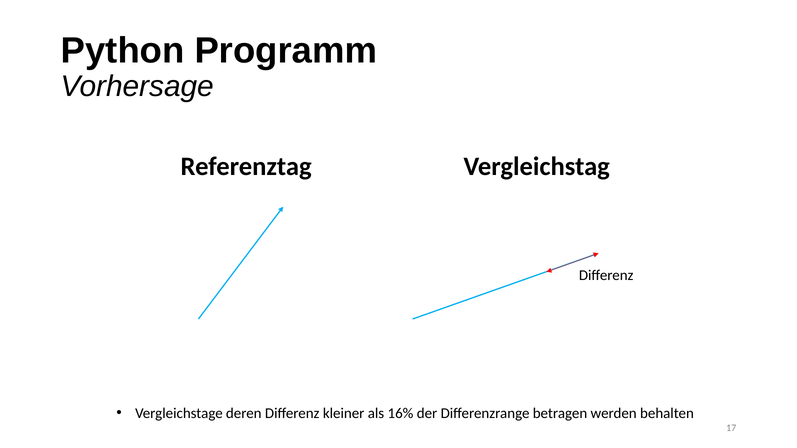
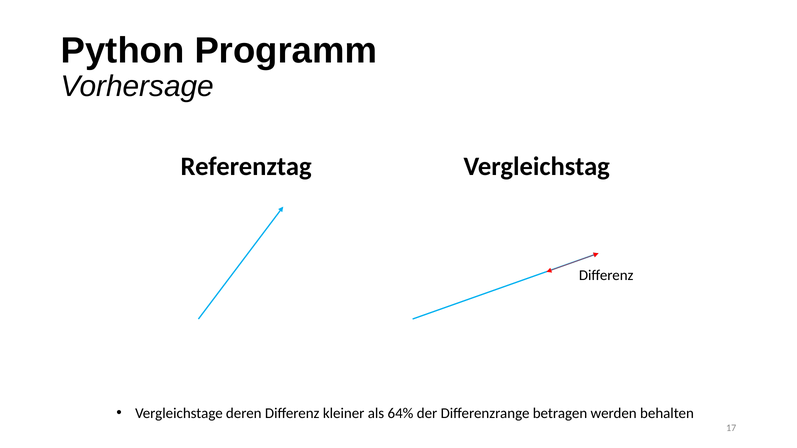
16%: 16% -> 64%
